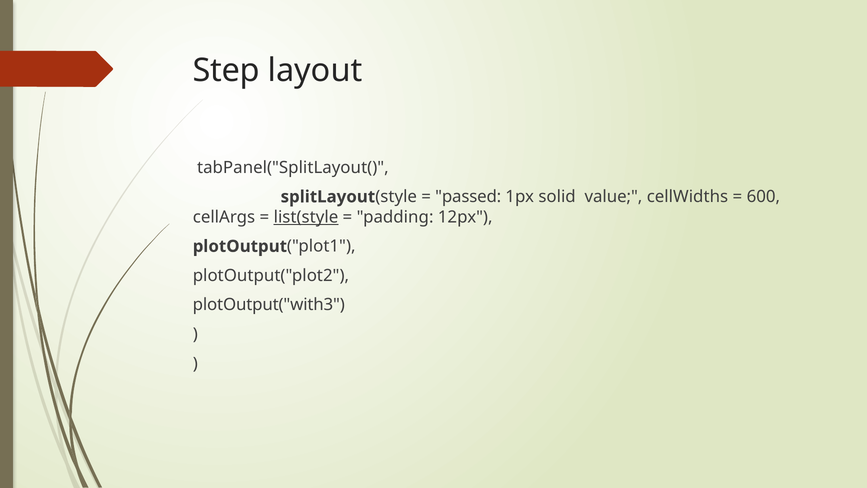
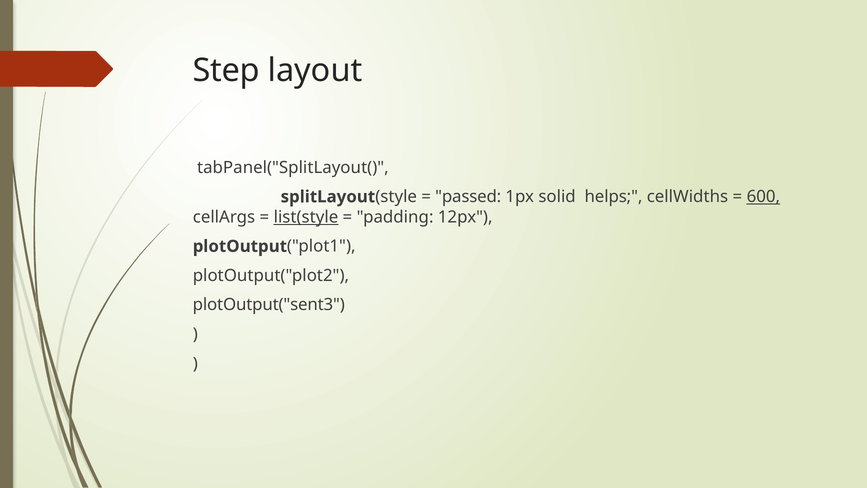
value: value -> helps
600 underline: none -> present
plotOutput("with3: plotOutput("with3 -> plotOutput("sent3
